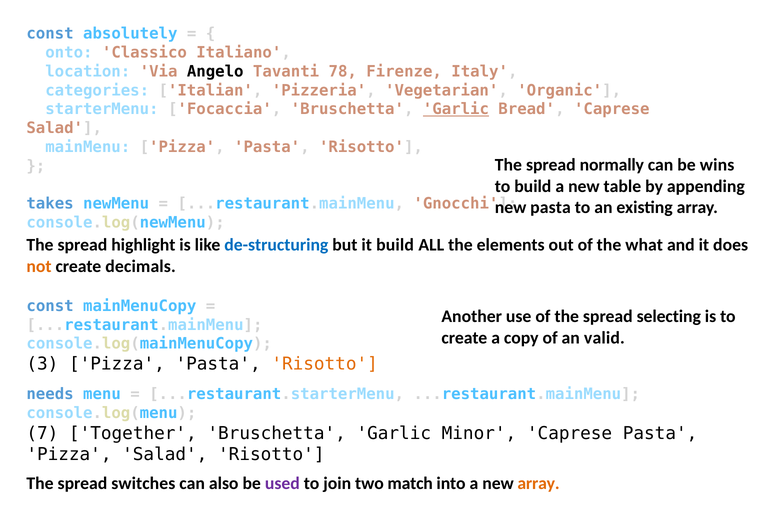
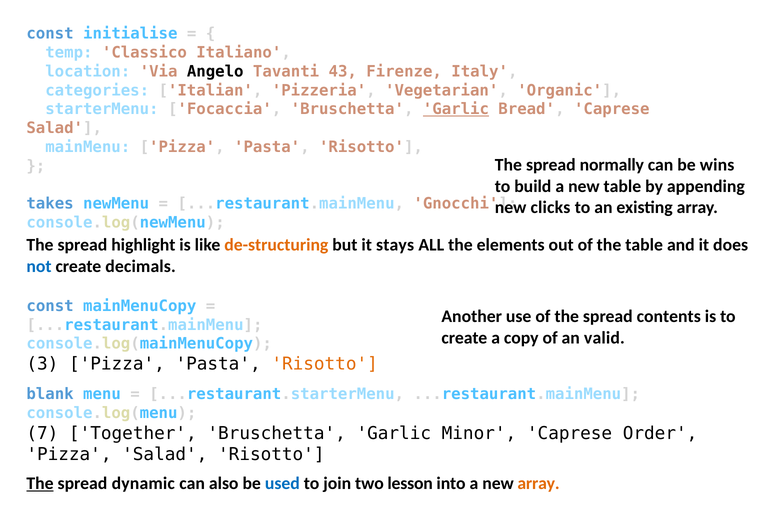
absolutely: absolutely -> initialise
onto: onto -> temp
78: 78 -> 43
pasta at (550, 208): pasta -> clicks
de-structuring colour: blue -> orange
it build: build -> stays
the what: what -> table
not colour: orange -> blue
selecting: selecting -> contents
needs: needs -> blank
Caprese Pasta: Pasta -> Order
The at (40, 484) underline: none -> present
switches: switches -> dynamic
used colour: purple -> blue
match: match -> lesson
